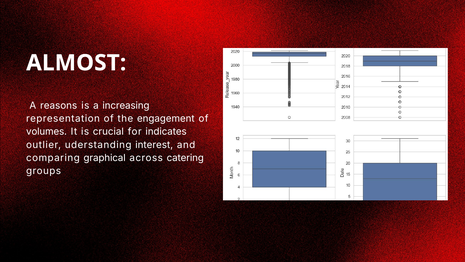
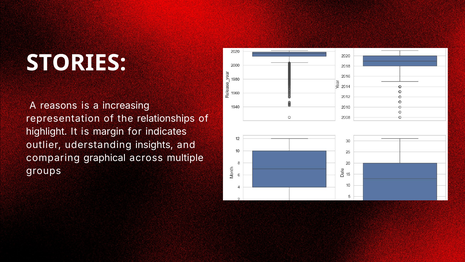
ALMOST: ALMOST -> STORIES
engagement: engagement -> relationships
volumes: volumes -> highlight
crucial: crucial -> margin
interest: interest -> insights
catering: catering -> multiple
